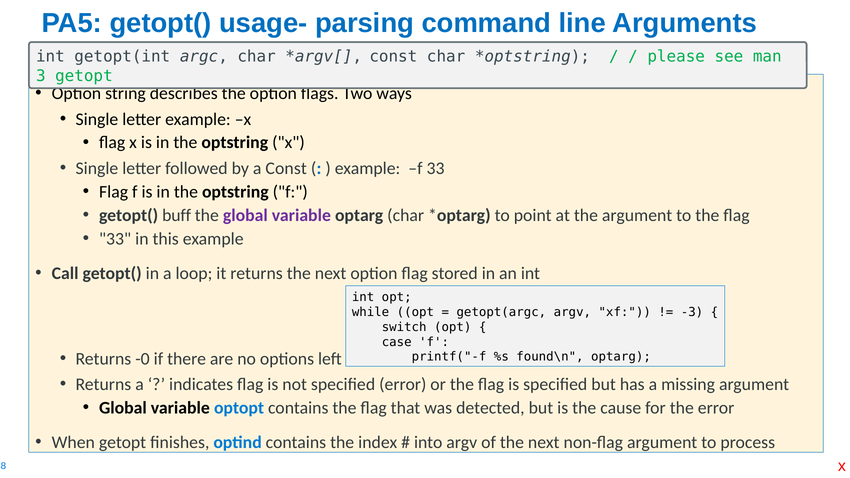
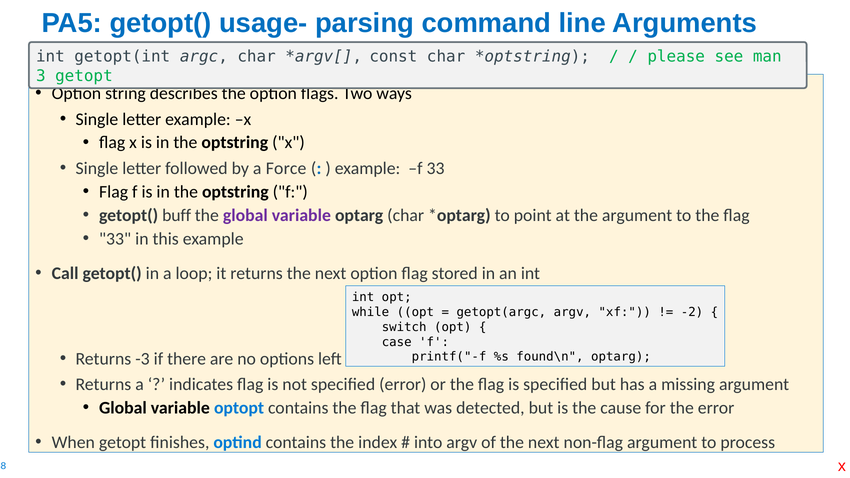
a Const: Const -> Force
-3: -3 -> -2
-0: -0 -> -3
